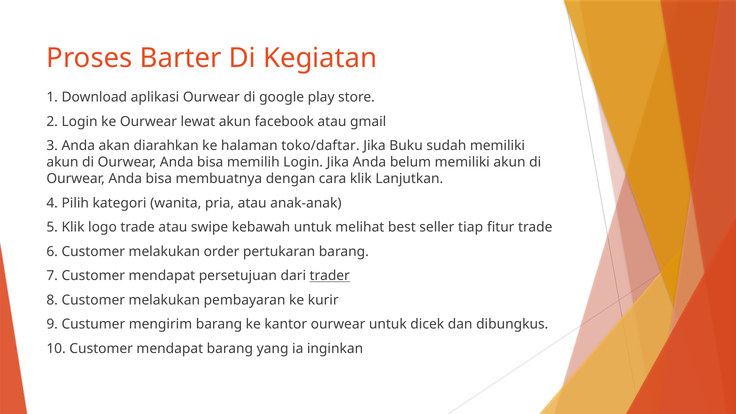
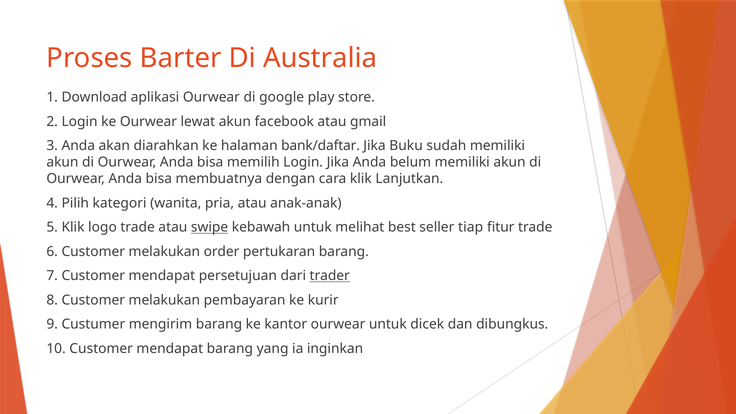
Kegiatan: Kegiatan -> Australia
toko/daftar: toko/daftar -> bank/daftar
swipe underline: none -> present
